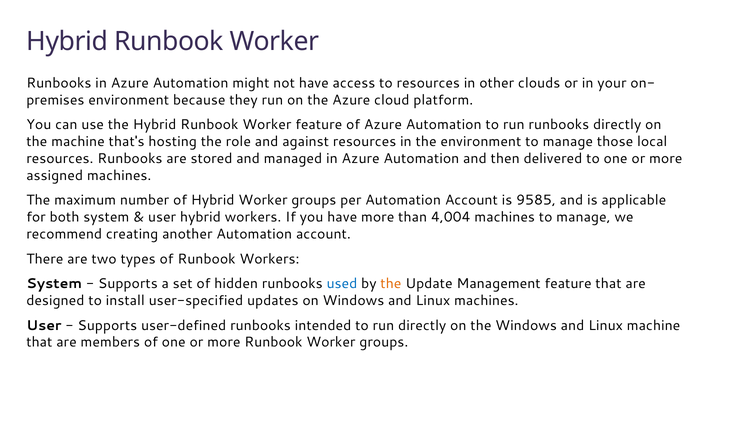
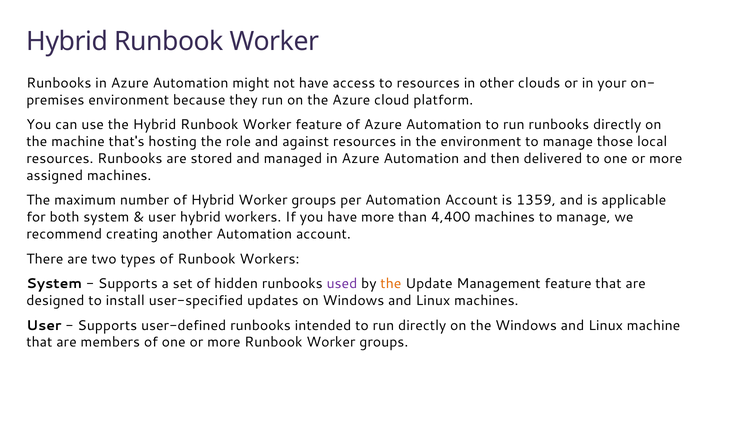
9585: 9585 -> 1359
4,004: 4,004 -> 4,400
used colour: blue -> purple
